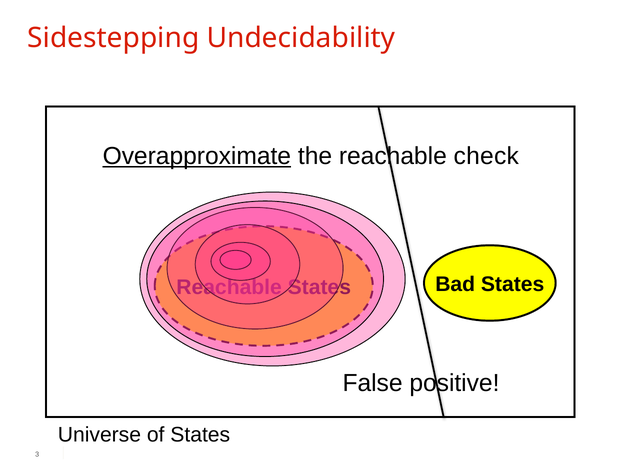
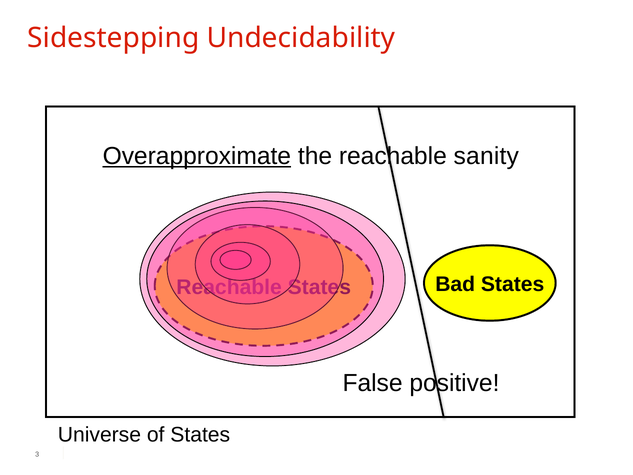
check: check -> sanity
